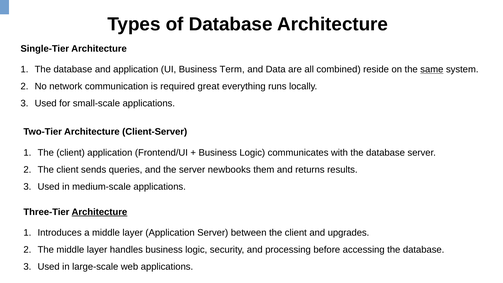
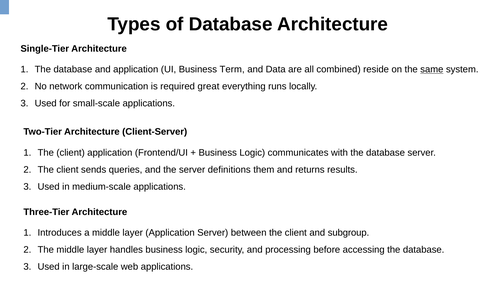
newbooks: newbooks -> definitions
Architecture at (99, 212) underline: present -> none
upgrades: upgrades -> subgroup
